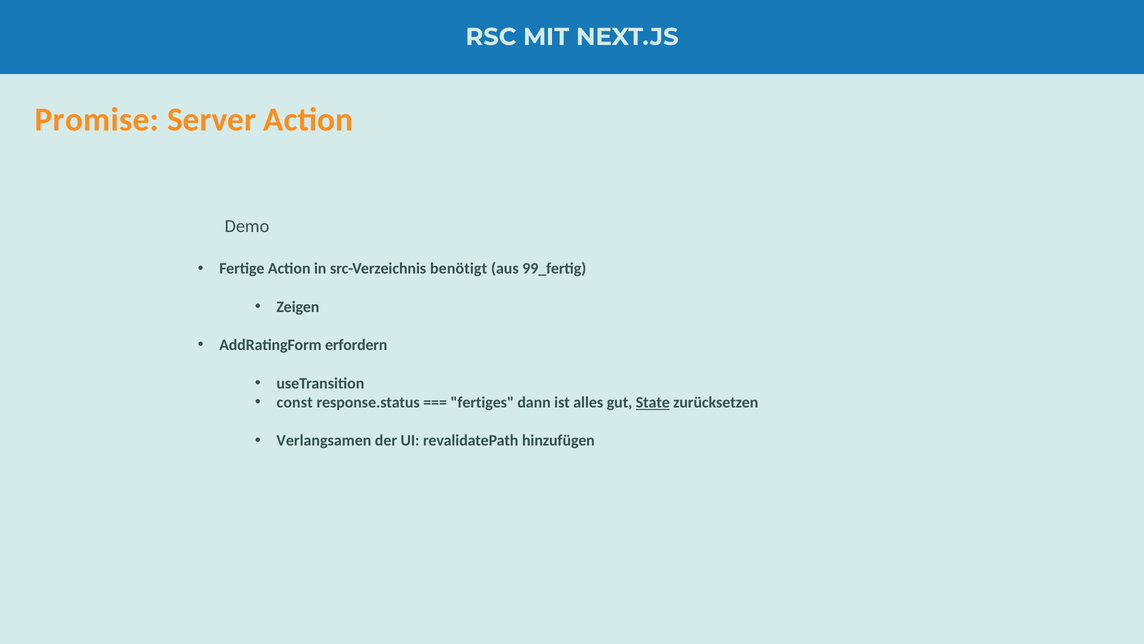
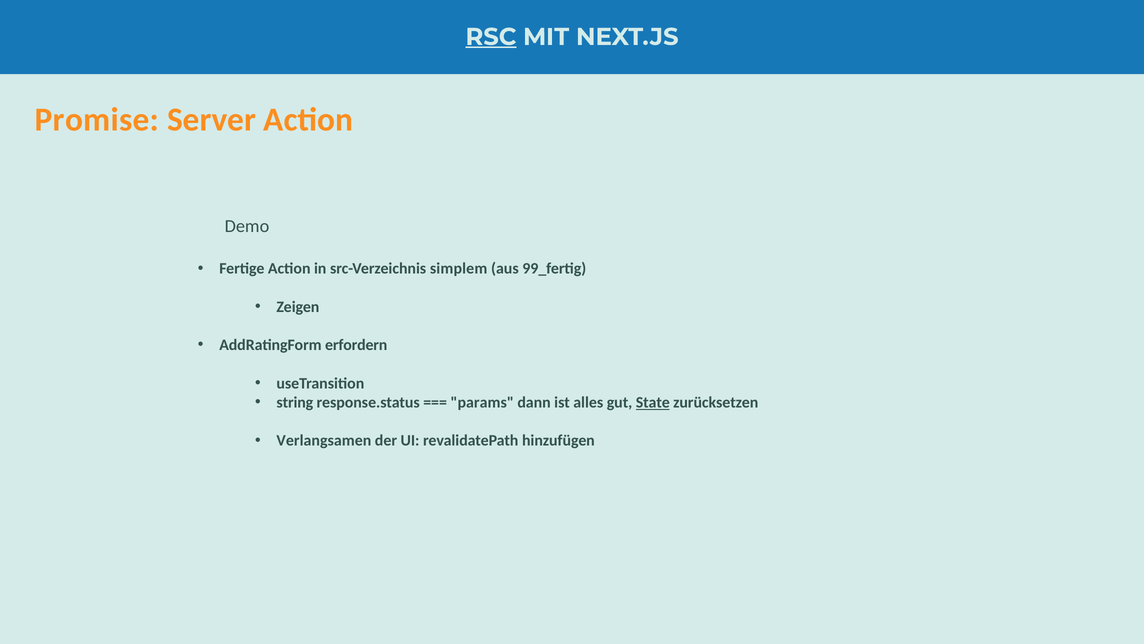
RSC underline: none -> present
benötigt: benötigt -> simplem
const: const -> string
fertiges: fertiges -> params
